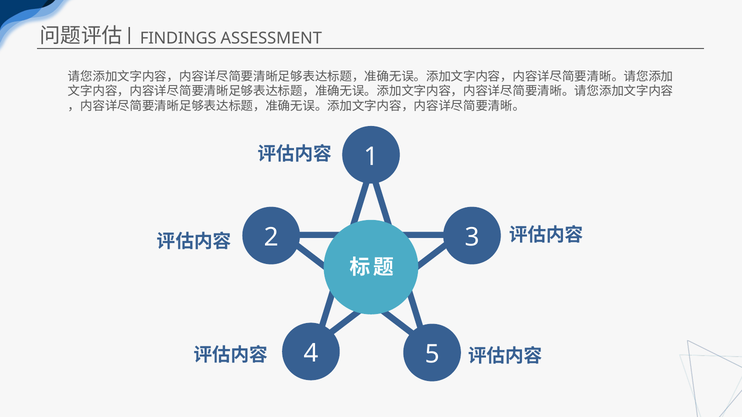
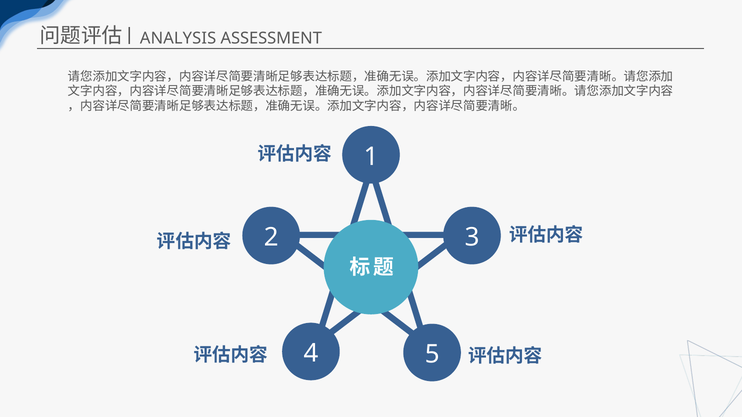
FINDINGS: FINDINGS -> ANALYSIS
